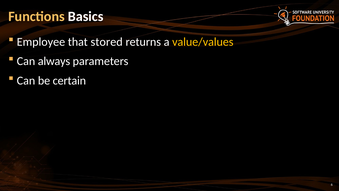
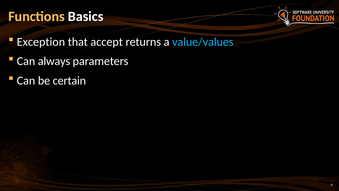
Employee: Employee -> Exception
stored: stored -> accept
value/values colour: yellow -> light blue
